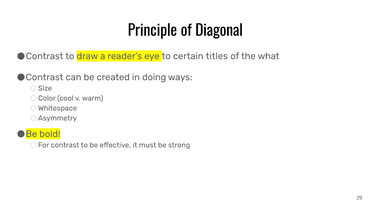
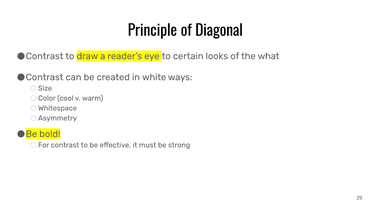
titles: titles -> looks
doing: doing -> white
